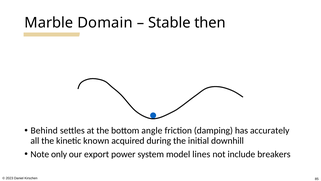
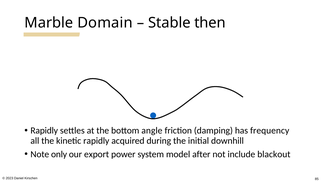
Behind at (44, 130): Behind -> Rapidly
accurately: accurately -> frequency
kinetic known: known -> rapidly
lines: lines -> after
breakers: breakers -> blackout
